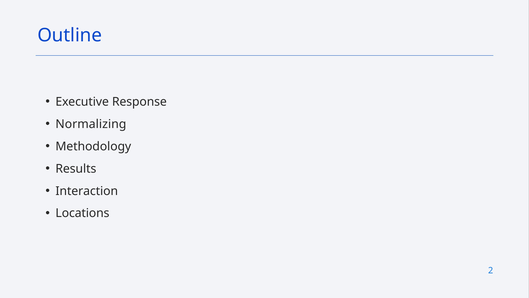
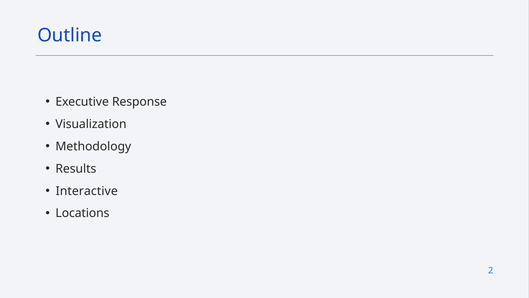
Normalizing: Normalizing -> Visualization
Interaction: Interaction -> Interactive
